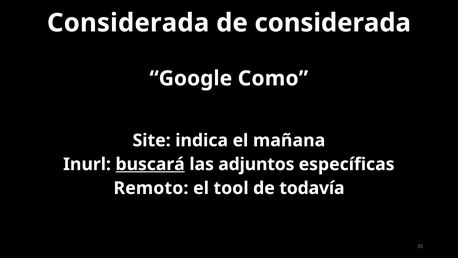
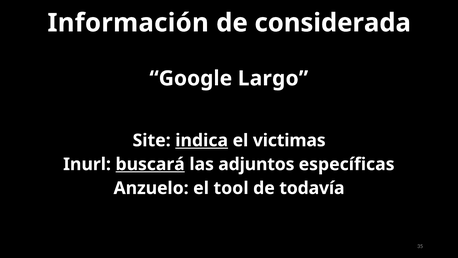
Considerada at (128, 23): Considerada -> Información
Como: Como -> Largo
indica underline: none -> present
mañana: mañana -> victimas
Remoto: Remoto -> Anzuelo
